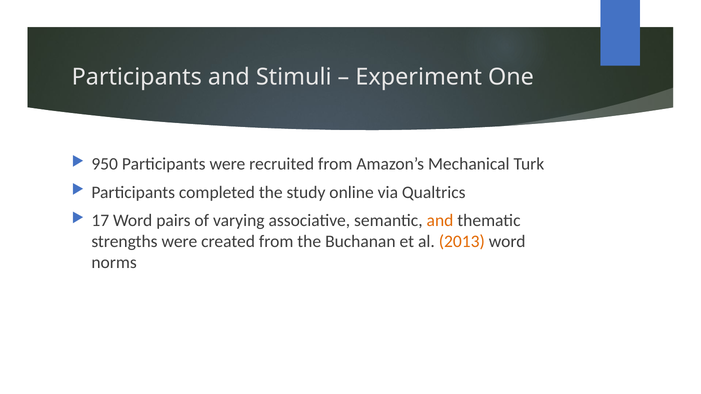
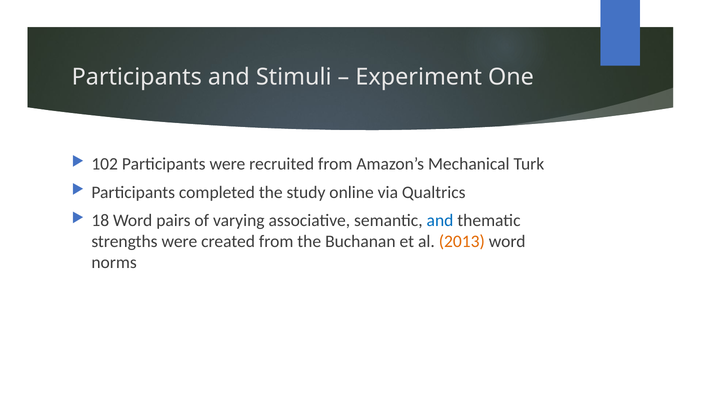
950: 950 -> 102
17: 17 -> 18
and at (440, 221) colour: orange -> blue
